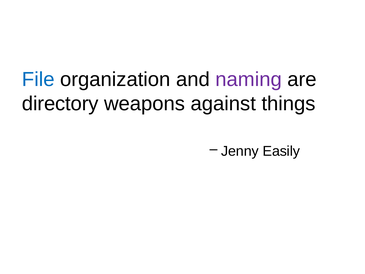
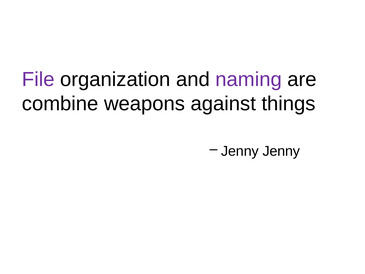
File colour: blue -> purple
directory: directory -> combine
Jenny Easily: Easily -> Jenny
